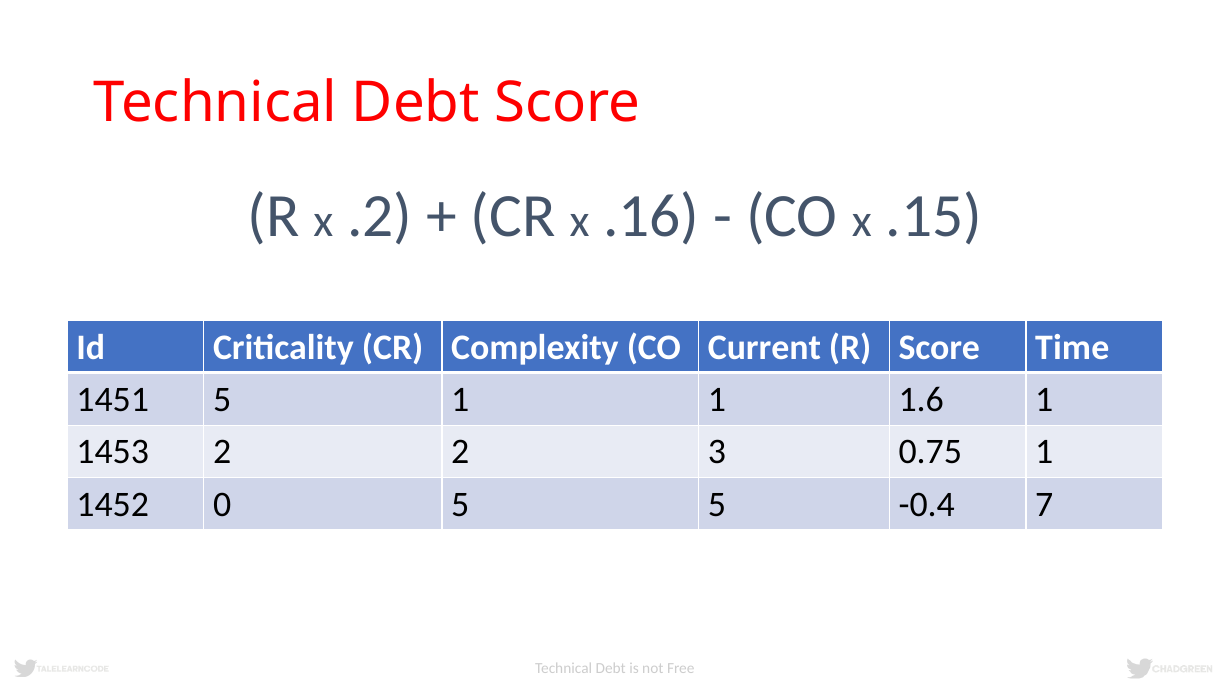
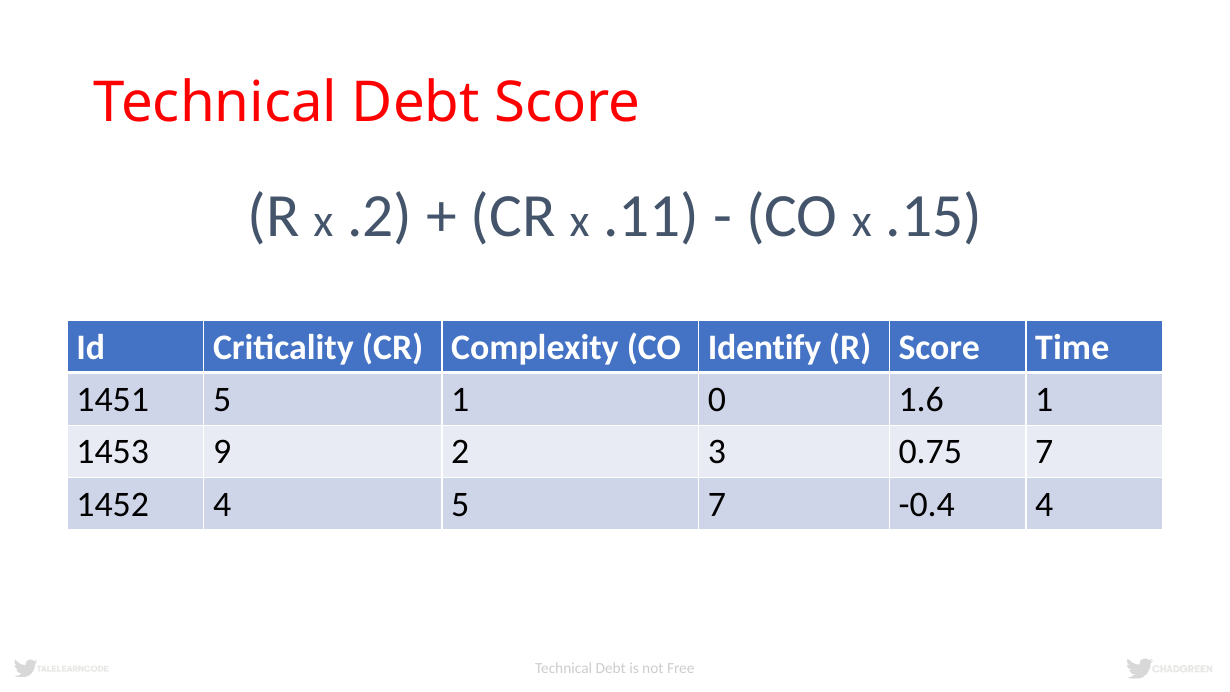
.16: .16 -> .11
Current: Current -> Identify
1 1: 1 -> 0
1453 2: 2 -> 9
0.75 1: 1 -> 7
1452 0: 0 -> 4
5 5: 5 -> 7
-0.4 7: 7 -> 4
